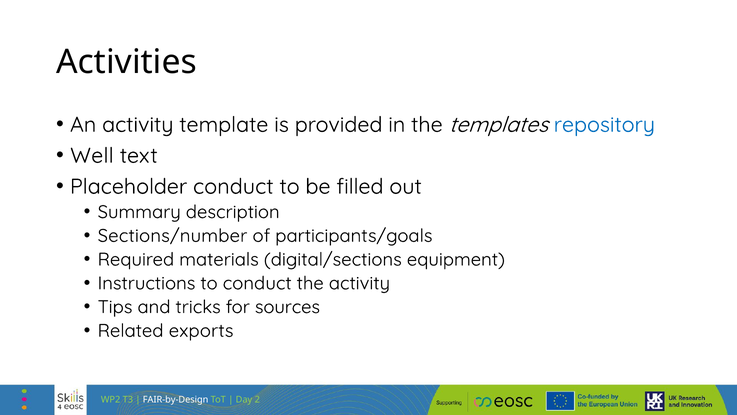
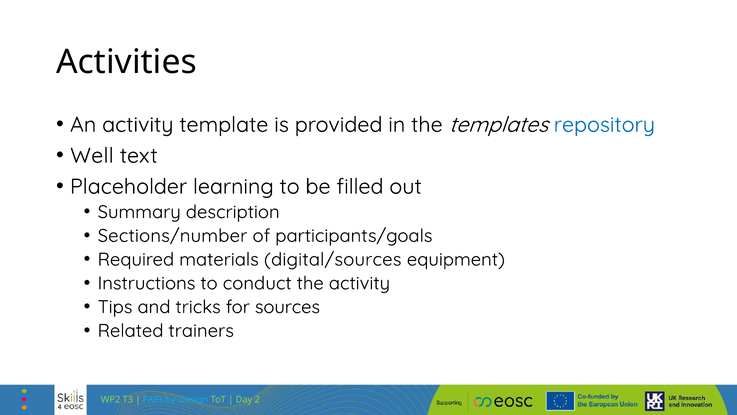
Placeholder conduct: conduct -> learning
digital/sections: digital/sections -> digital/sources
exports: exports -> trainers
FAIR-by-Design colour: white -> light blue
